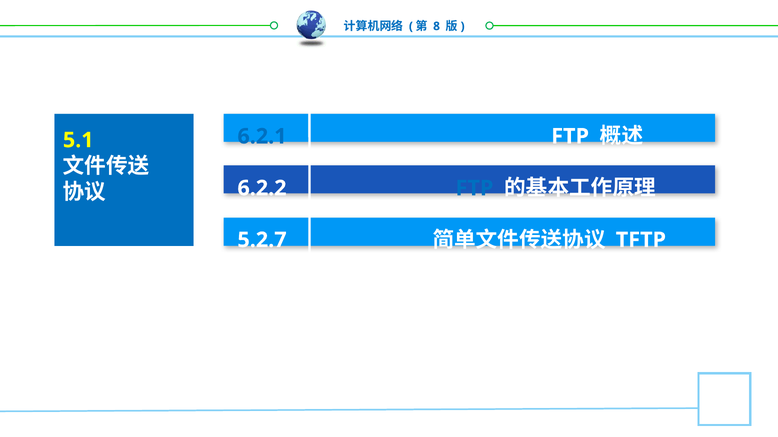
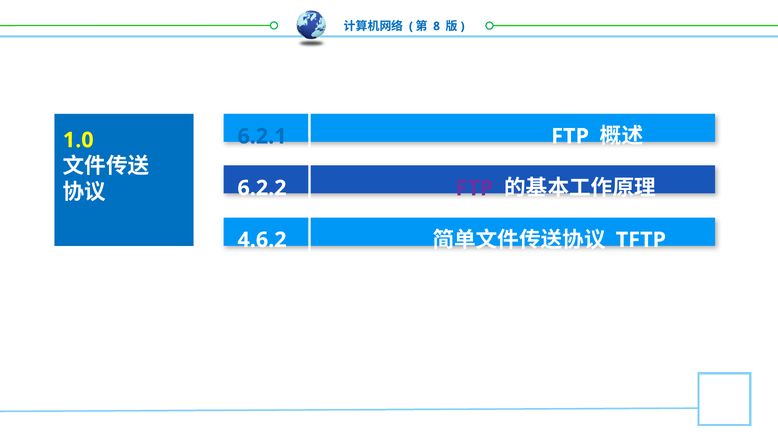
5.1: 5.1 -> 1.0
FTP at (474, 188) colour: blue -> purple
5.2.7: 5.2.7 -> 4.6.2
